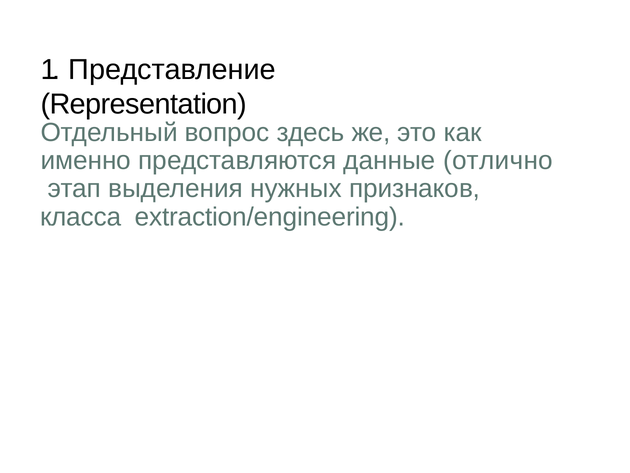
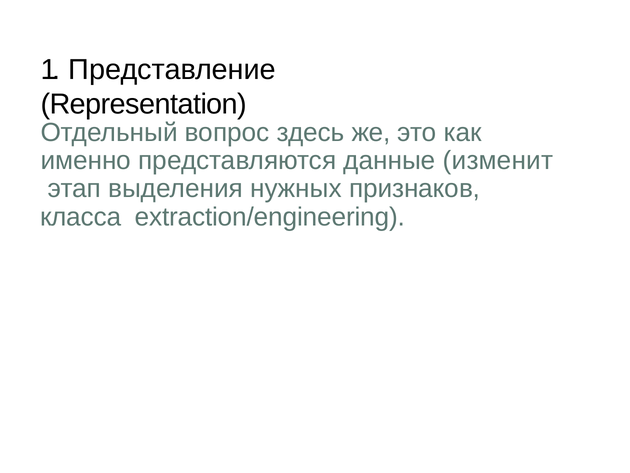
отлично: отлично -> изменит
